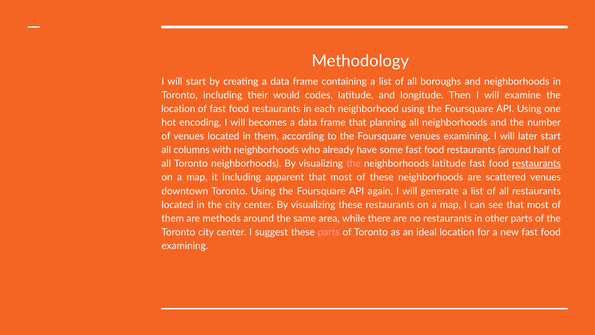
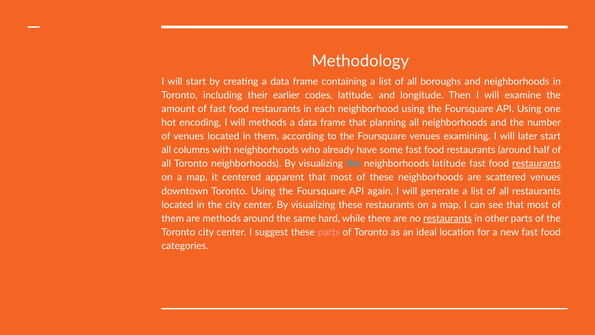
would: would -> earlier
location at (178, 109): location -> amount
will becomes: becomes -> methods
the at (354, 164) colour: pink -> light blue
it including: including -> centered
area: area -> hard
restaurants at (448, 218) underline: none -> present
examining at (185, 246): examining -> categories
